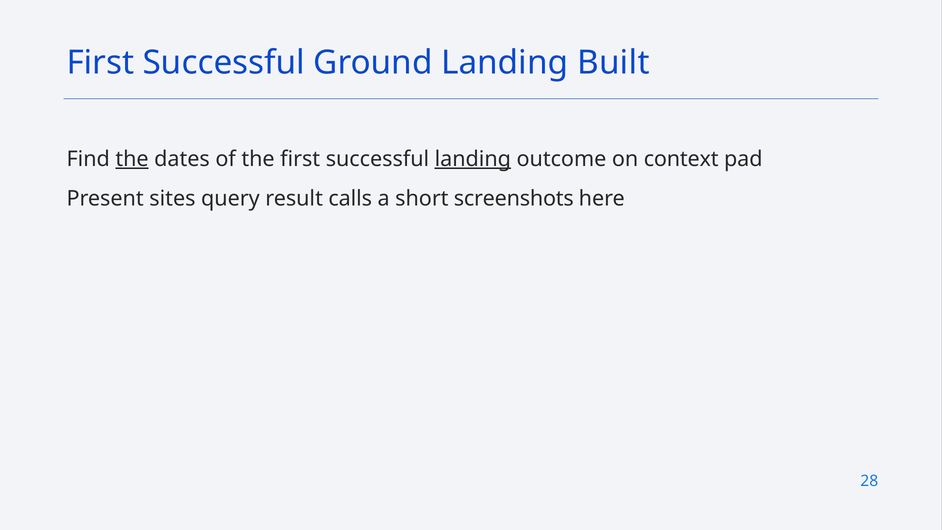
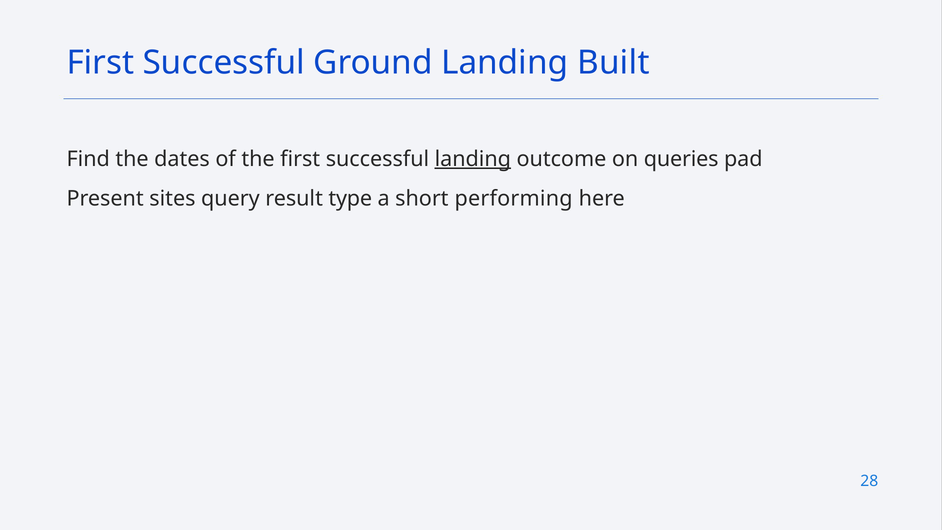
the at (132, 159) underline: present -> none
context: context -> queries
calls: calls -> type
screenshots: screenshots -> performing
